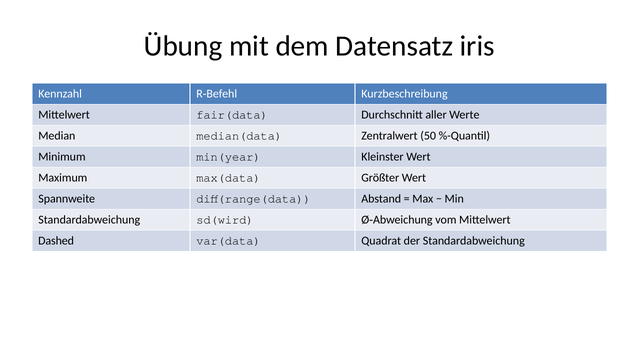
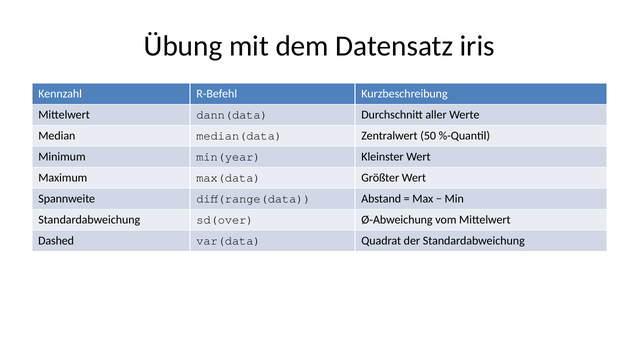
fair(data: fair(data -> dann(data
sd(wird: sd(wird -> sd(over
